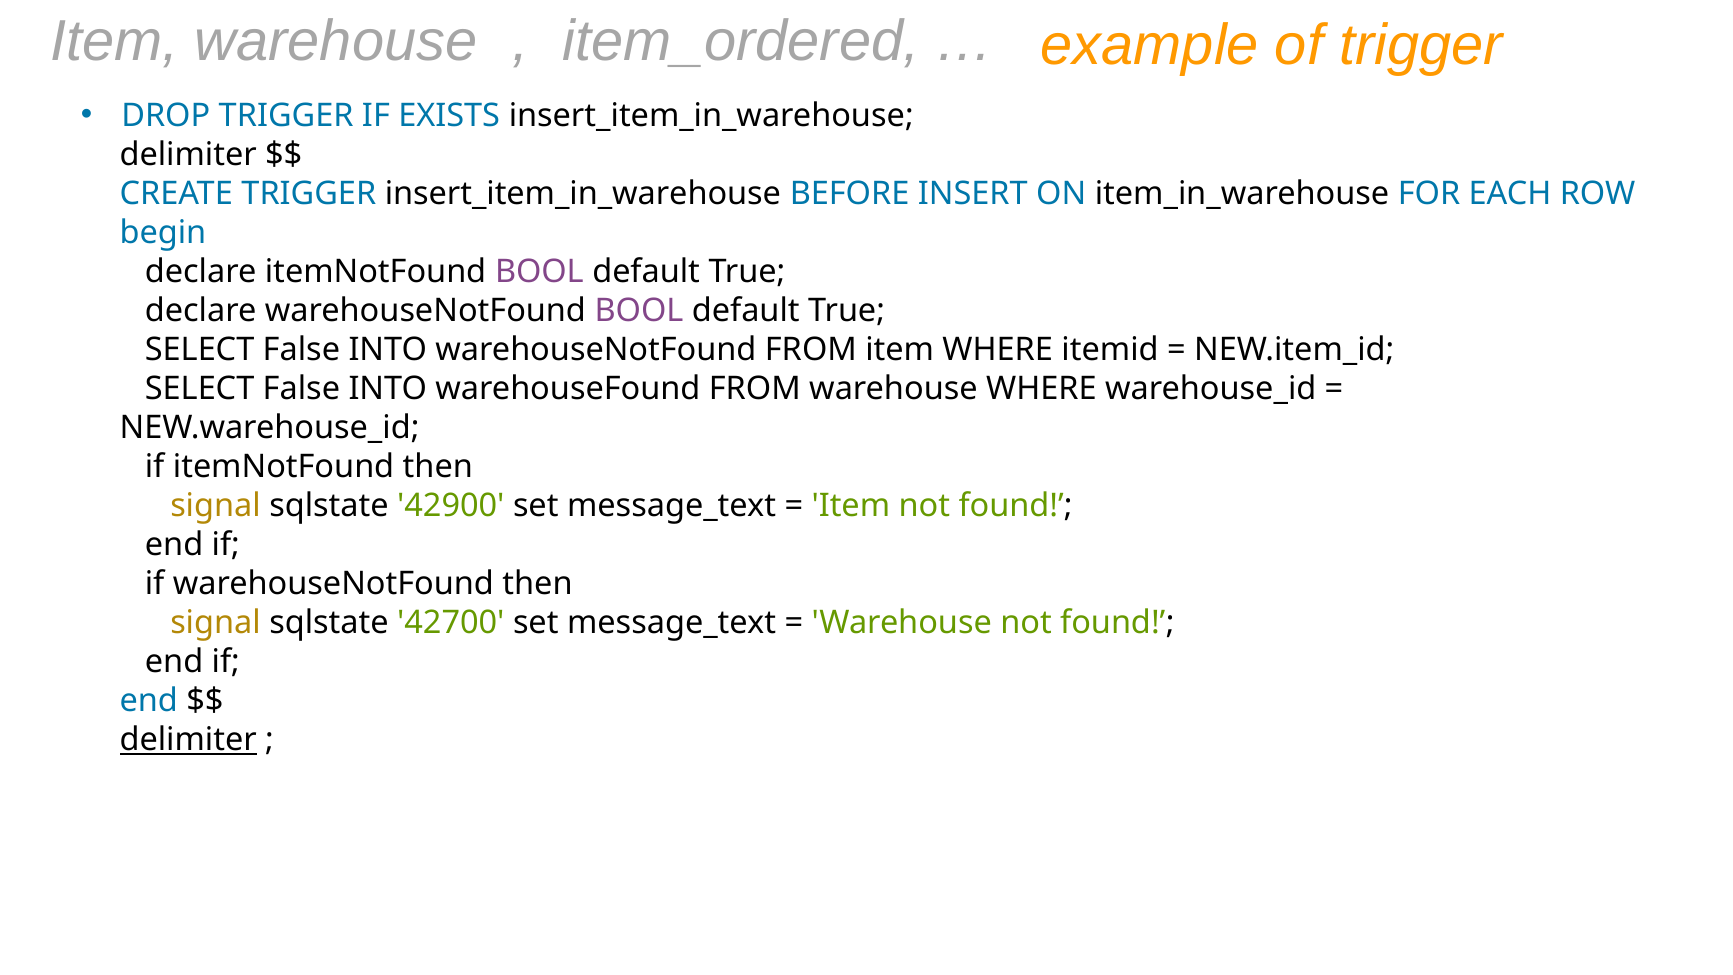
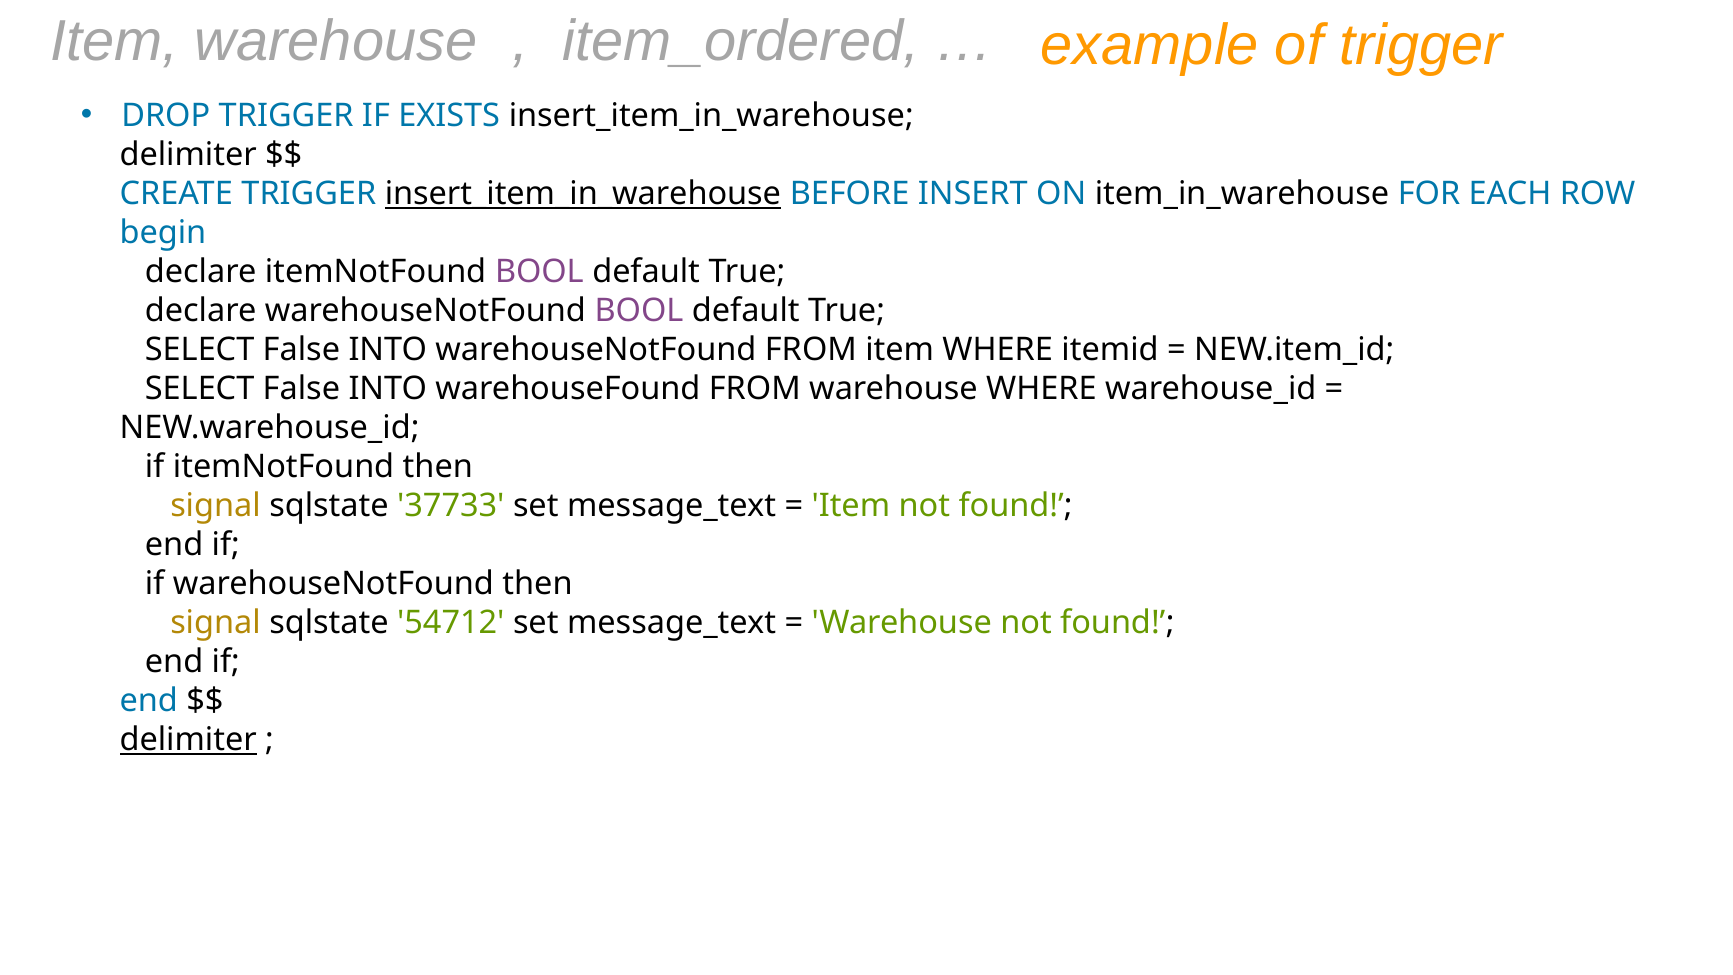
insert_item_in_warehouse at (583, 194) underline: none -> present
42900: 42900 -> 37733
42700: 42700 -> 54712
